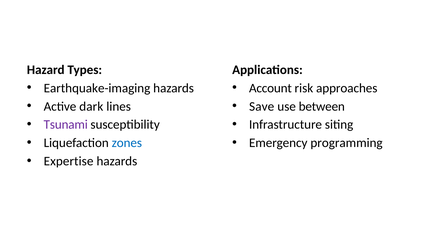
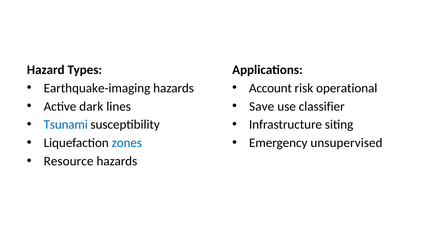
approaches: approaches -> operational
between: between -> classifier
Tsunami colour: purple -> blue
programming: programming -> unsupervised
Expertise: Expertise -> Resource
